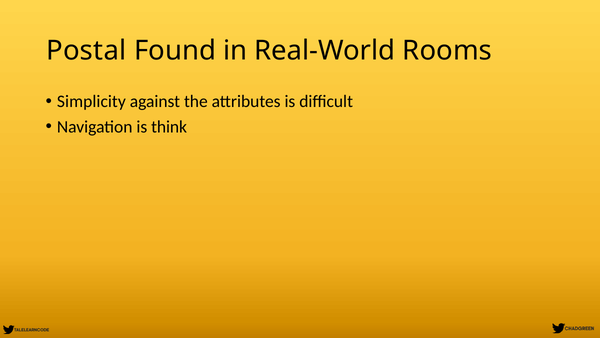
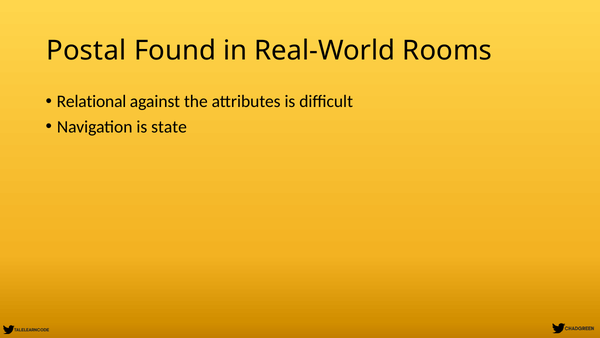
Simplicity: Simplicity -> Relational
think: think -> state
